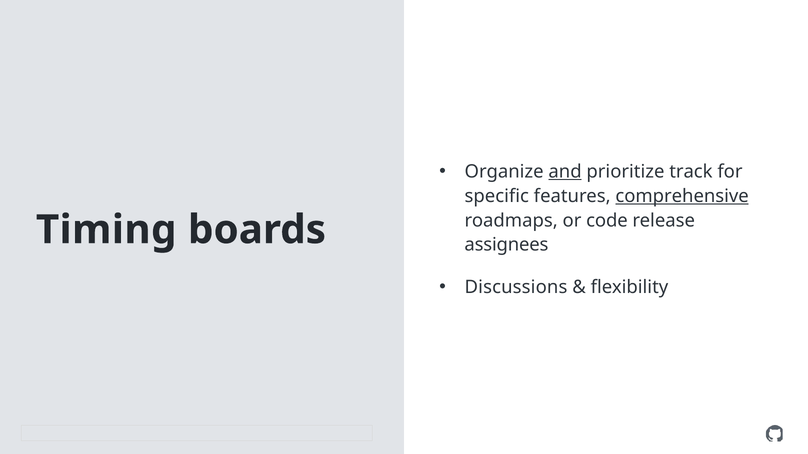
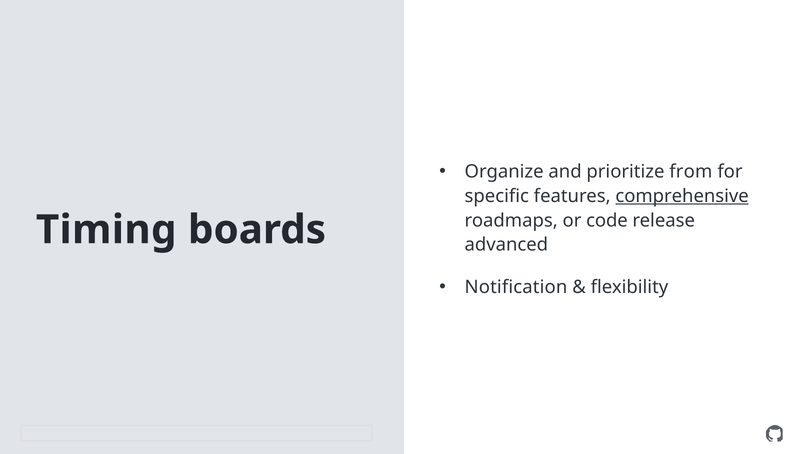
and underline: present -> none
track: track -> from
assignees: assignees -> advanced
Discussions: Discussions -> Notification
